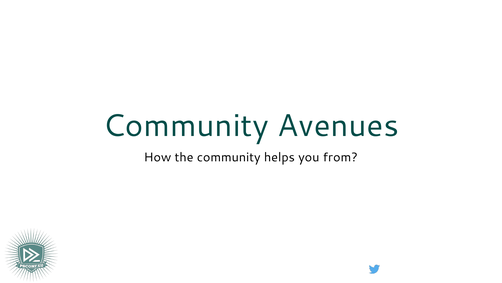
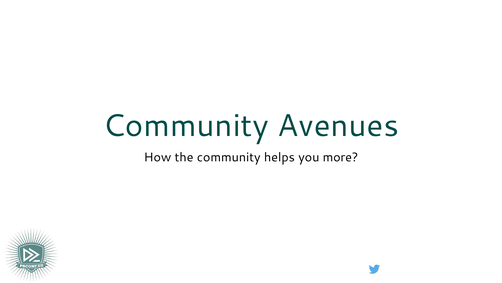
from: from -> more
